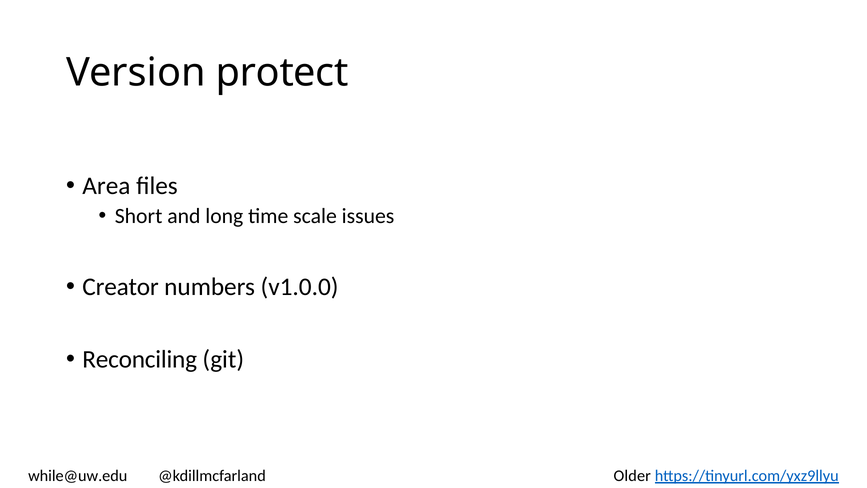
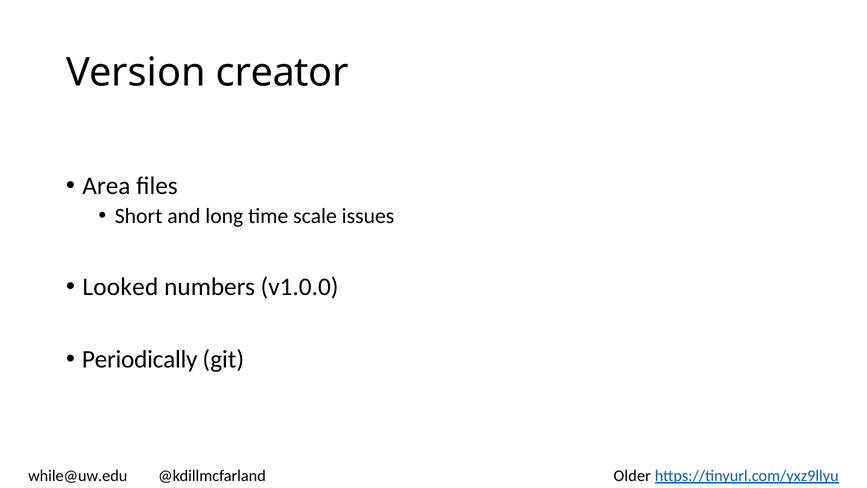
protect: protect -> creator
Creator: Creator -> Looked
Reconciling: Reconciling -> Periodically
